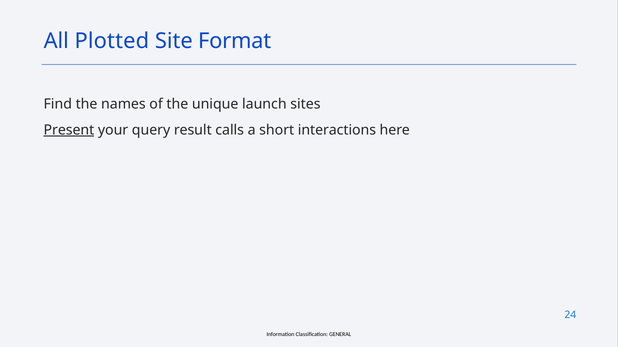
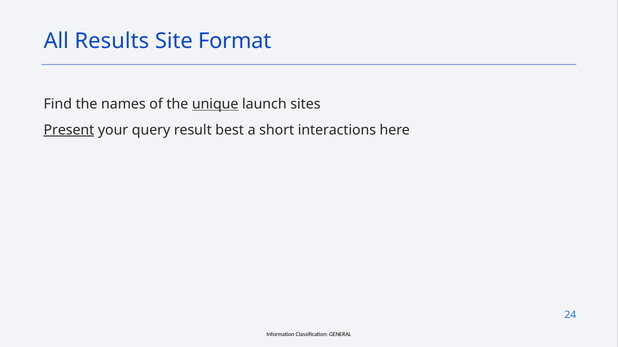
Plotted: Plotted -> Results
unique underline: none -> present
calls: calls -> best
